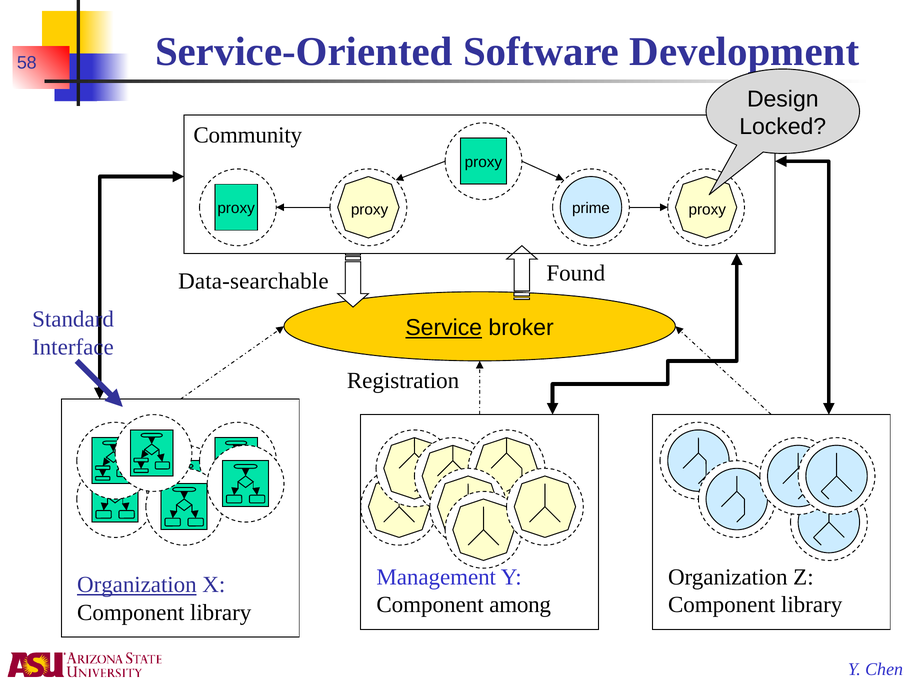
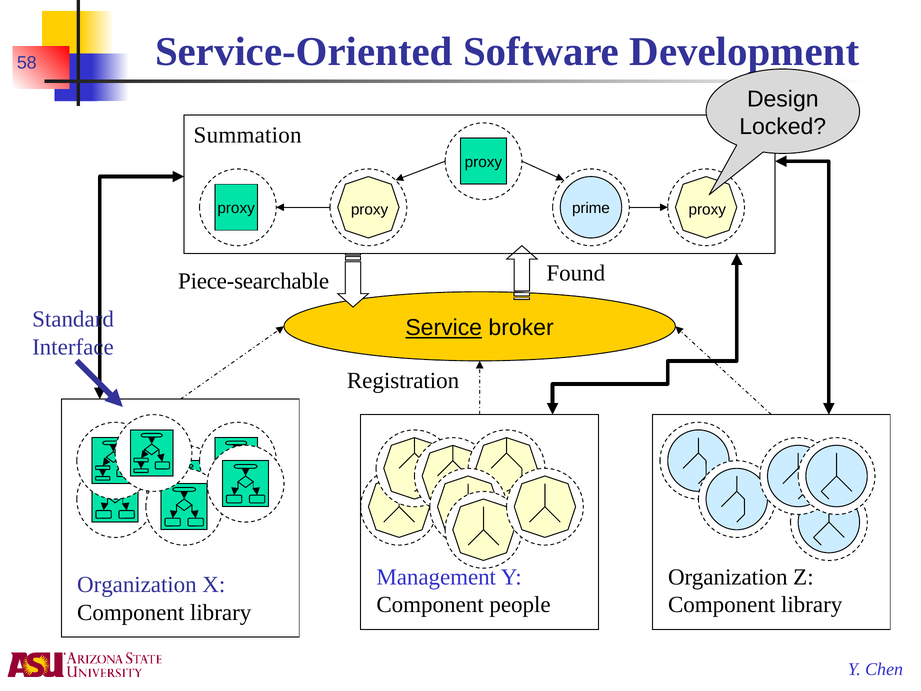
Community: Community -> Summation
Data-searchable: Data-searchable -> Piece-searchable
Organization at (137, 585) underline: present -> none
among: among -> people
